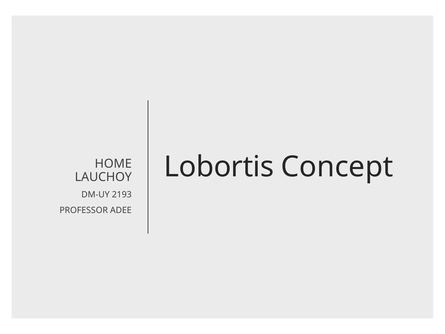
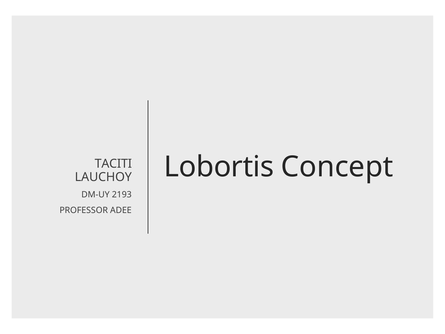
HOME: HOME -> TACITI
